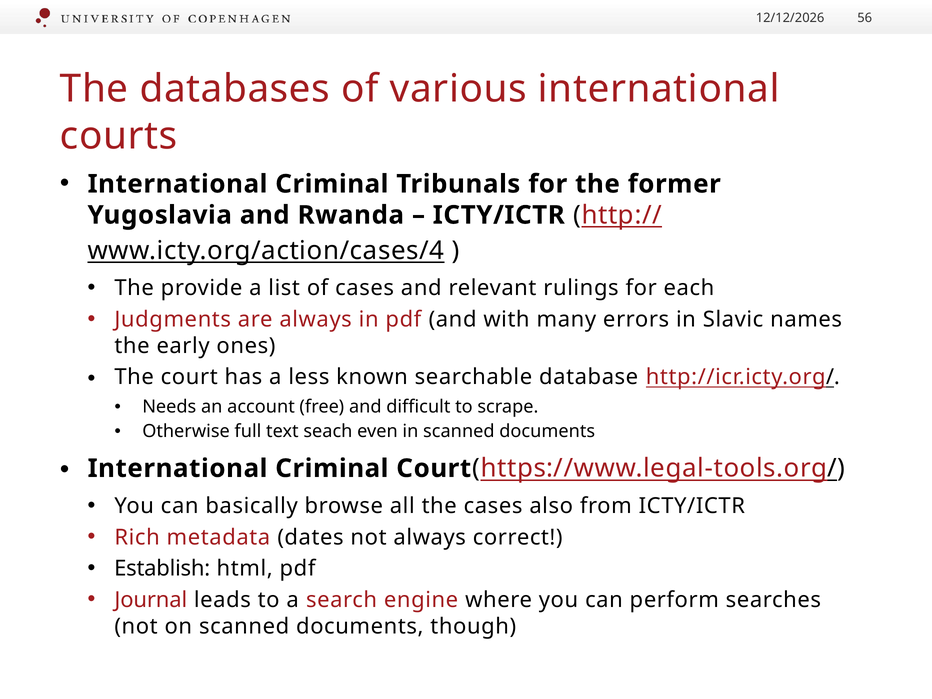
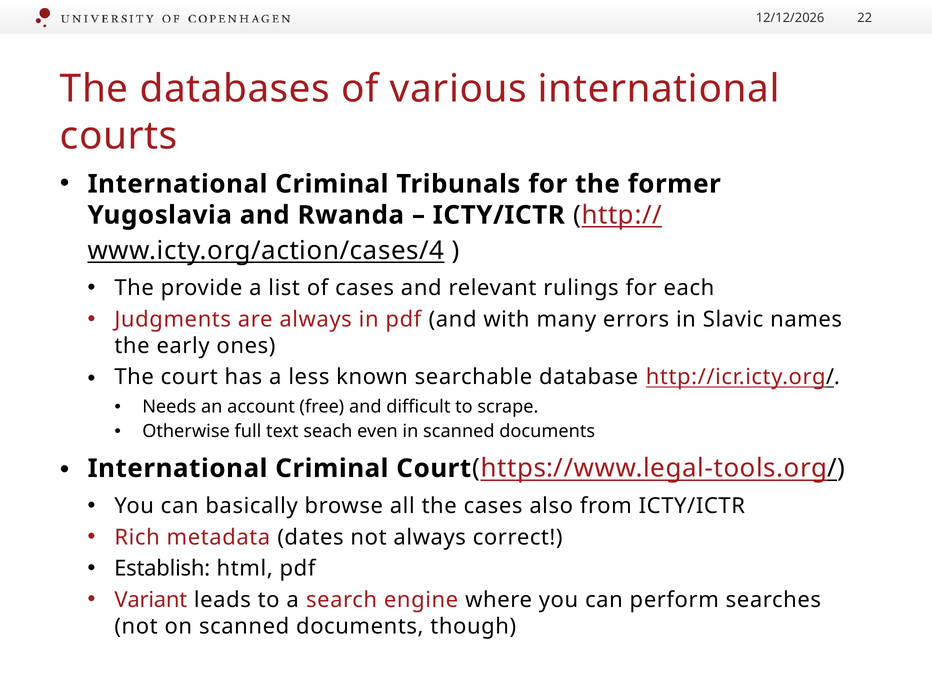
56: 56 -> 22
Journal: Journal -> Variant
